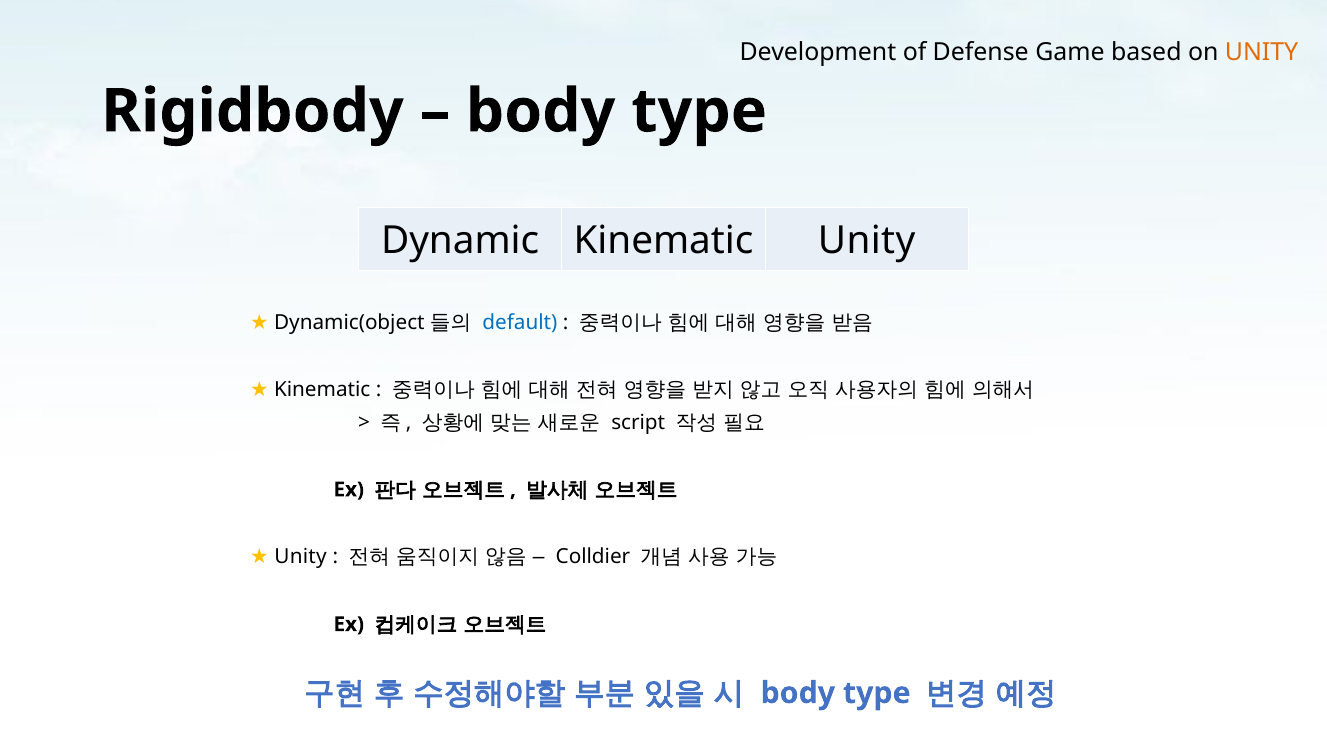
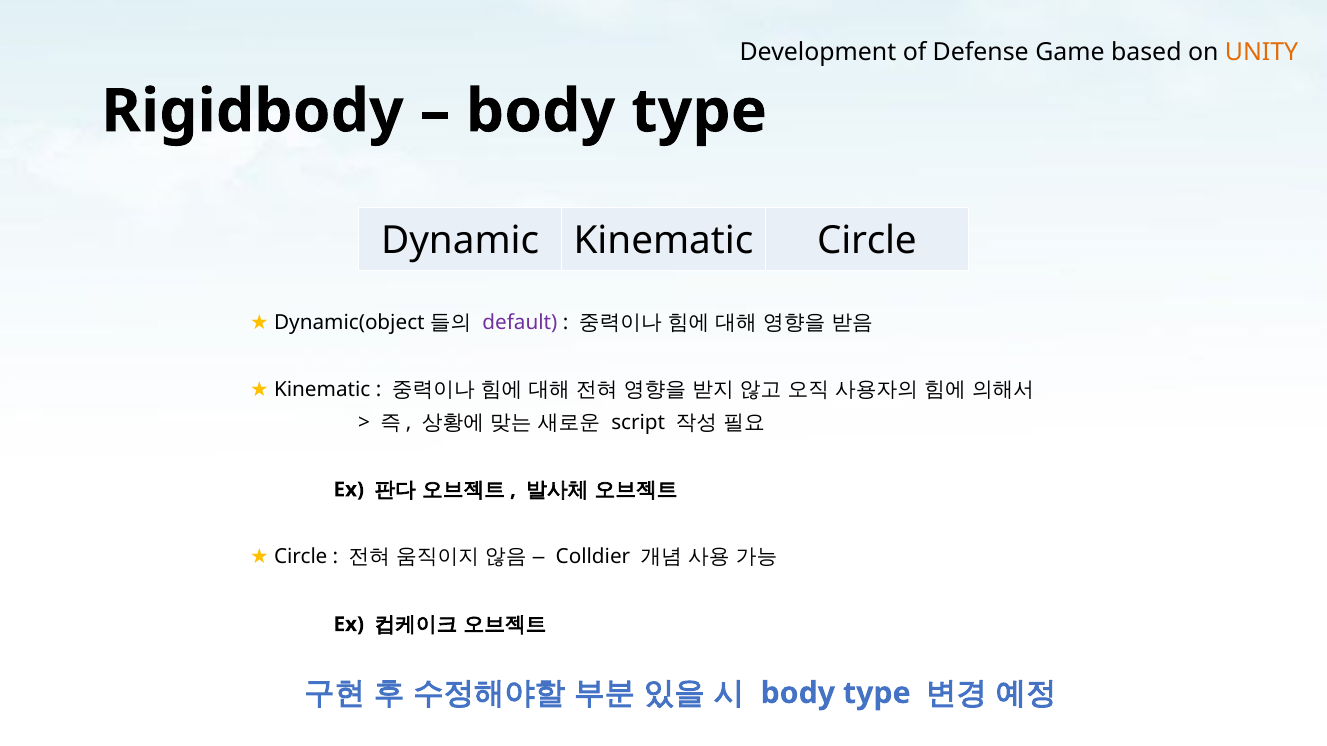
Kinematic Unity: Unity -> Circle
default colour: blue -> purple
Unity at (301, 557): Unity -> Circle
